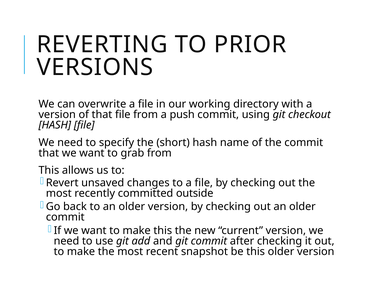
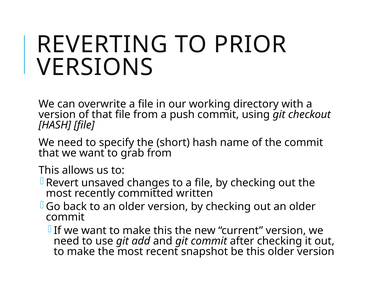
outside: outside -> written
